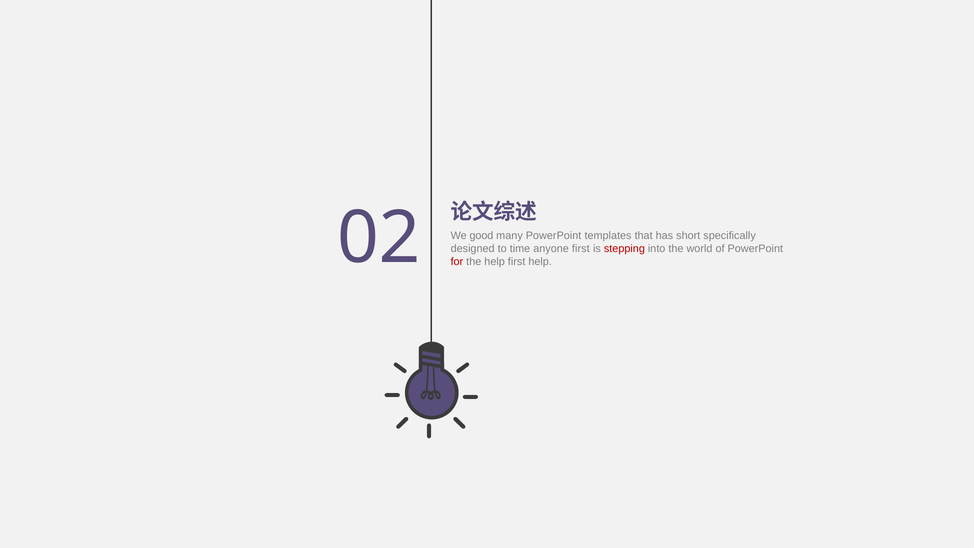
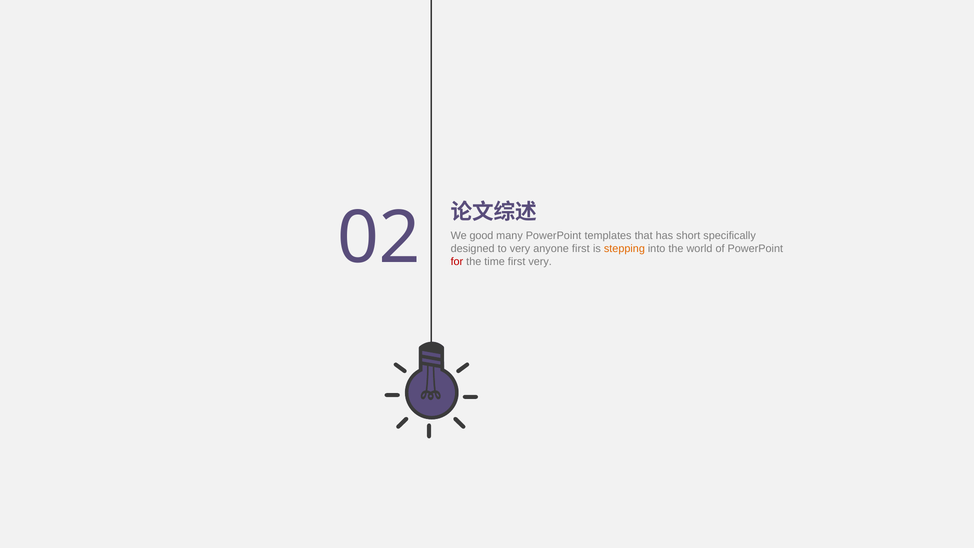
to time: time -> very
stepping colour: red -> orange
the help: help -> time
first help: help -> very
